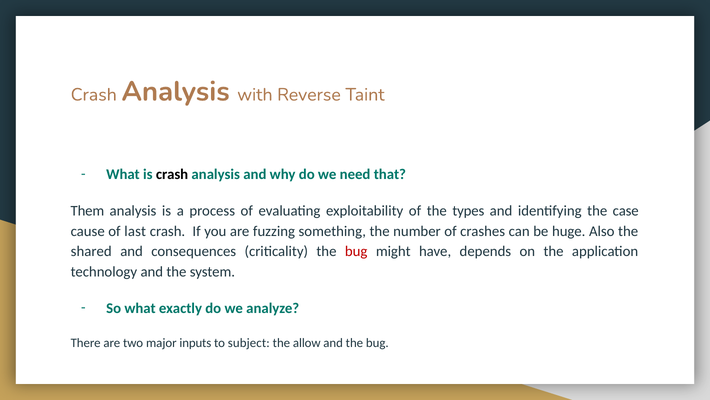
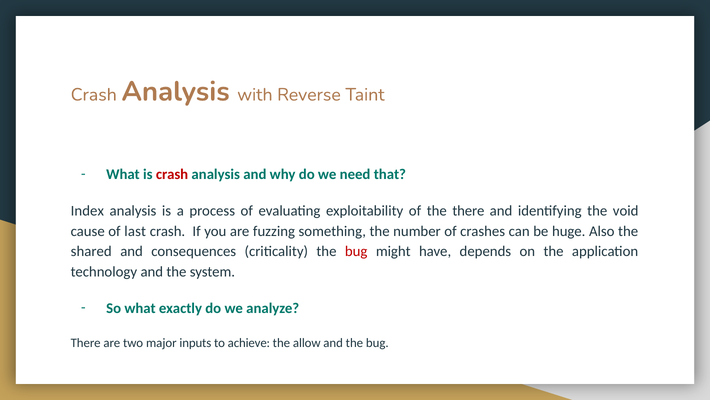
crash at (172, 174) colour: black -> red
Them: Them -> Index
the types: types -> there
case: case -> void
subject: subject -> achieve
